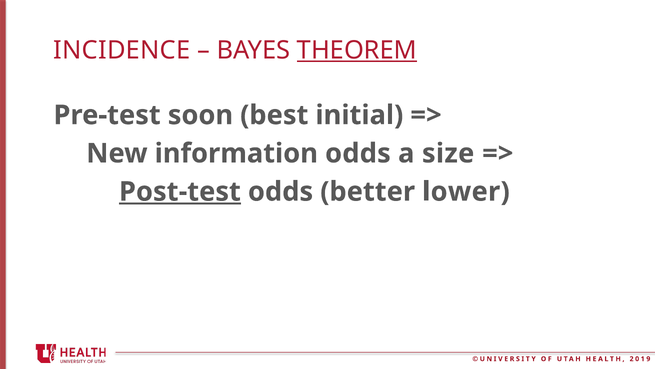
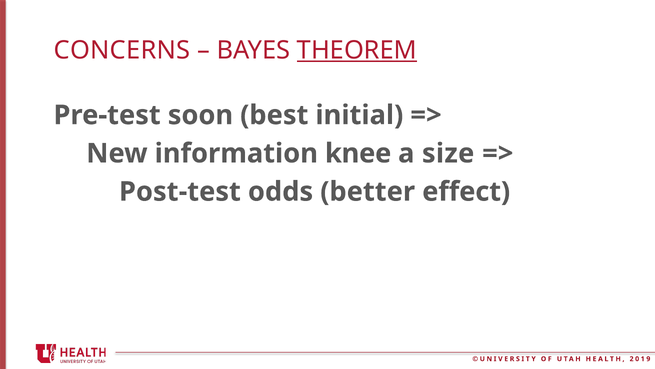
INCIDENCE: INCIDENCE -> CONCERNS
information odds: odds -> knee
Post-test underline: present -> none
lower: lower -> effect
